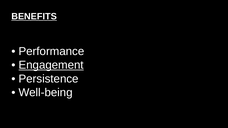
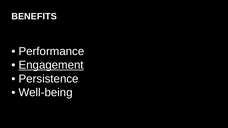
BENEFITS underline: present -> none
